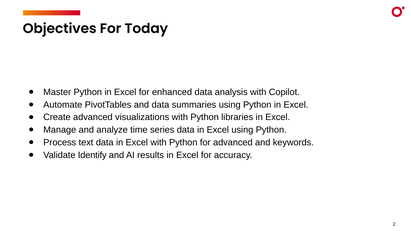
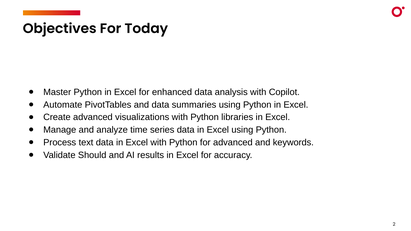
Identify: Identify -> Should
